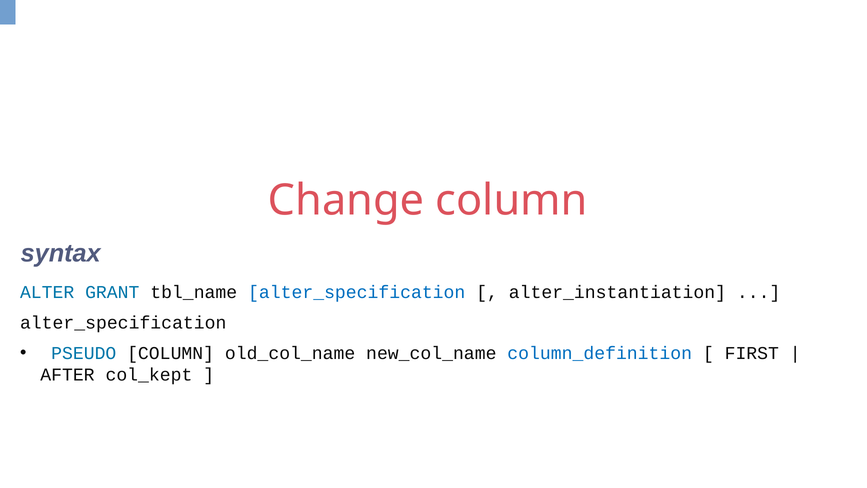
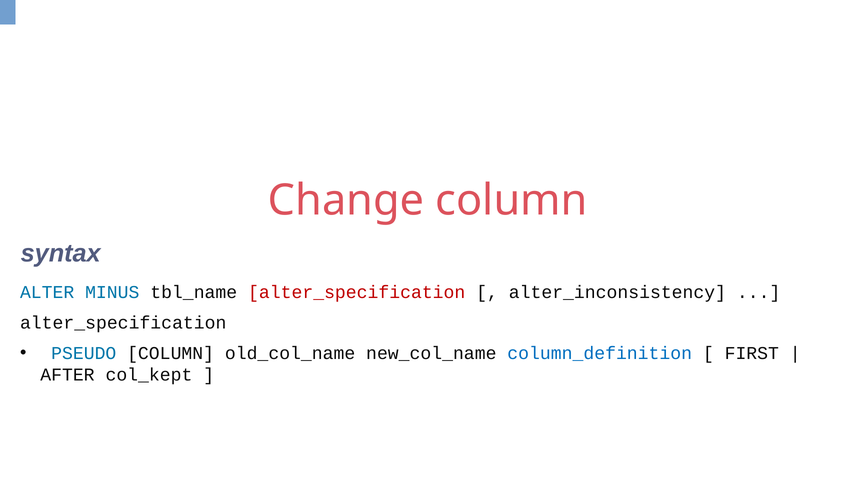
GRANT: GRANT -> MINUS
alter_specification at (357, 292) colour: blue -> red
alter_instantiation: alter_instantiation -> alter_inconsistency
